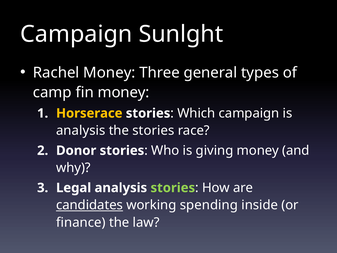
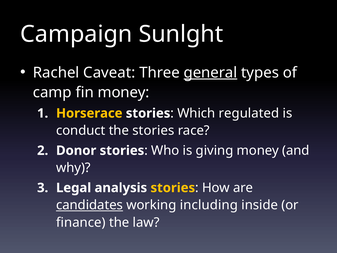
Rachel Money: Money -> Caveat
general underline: none -> present
Which campaign: campaign -> regulated
analysis at (81, 130): analysis -> conduct
stories at (173, 188) colour: light green -> yellow
spending: spending -> including
